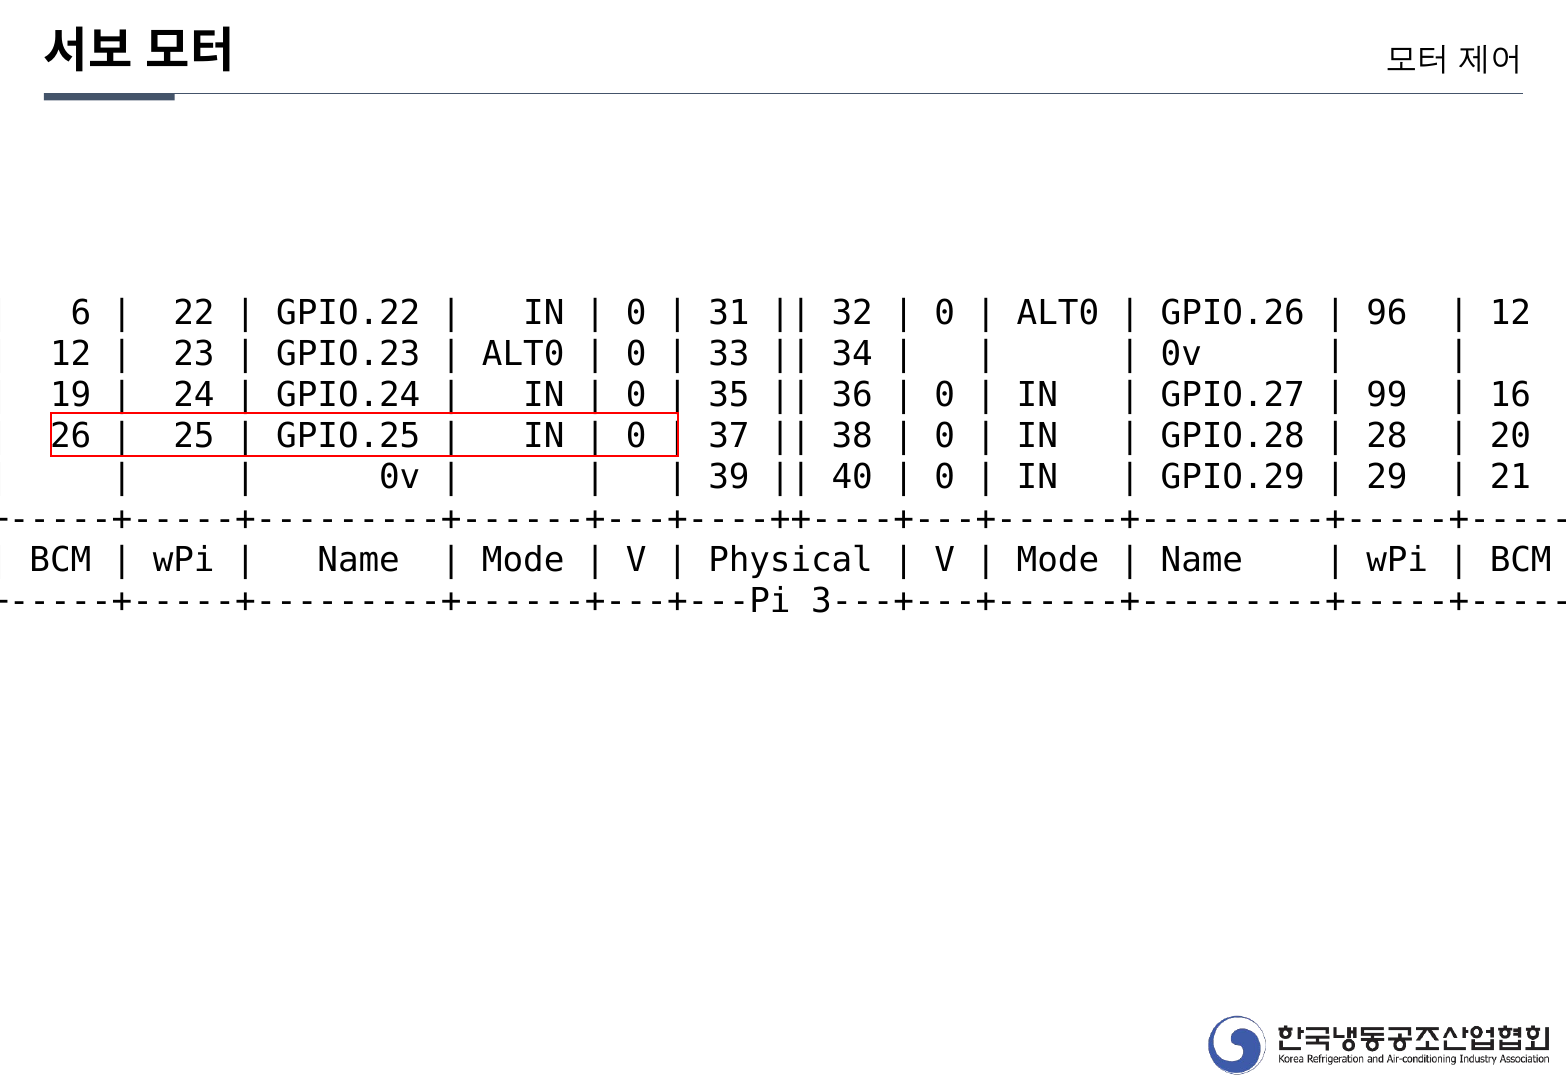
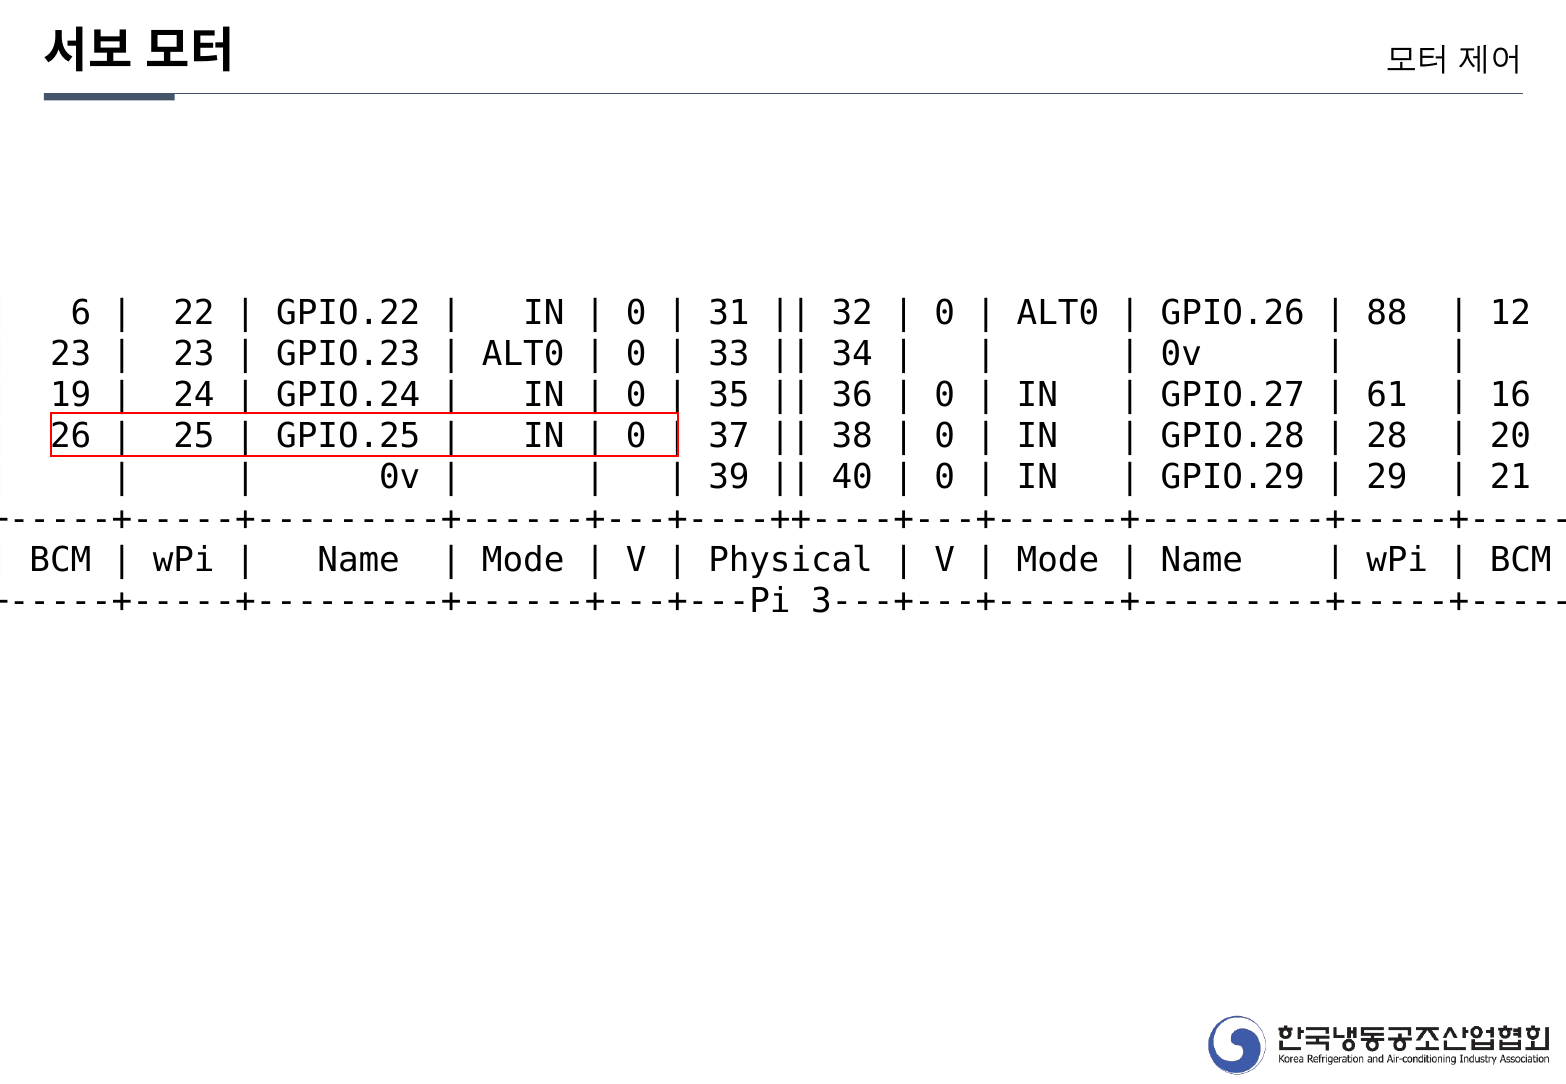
96: 96 -> 88
12 at (71, 354): 12 -> 23
99: 99 -> 61
